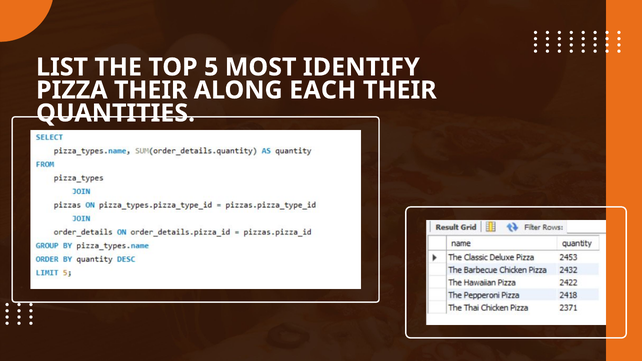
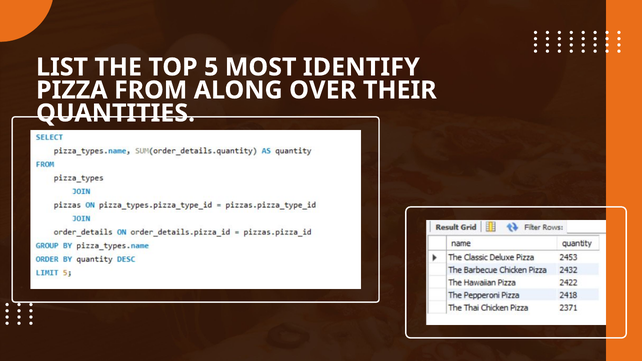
PIZZA THEIR: THEIR -> FROM
EACH: EACH -> OVER
